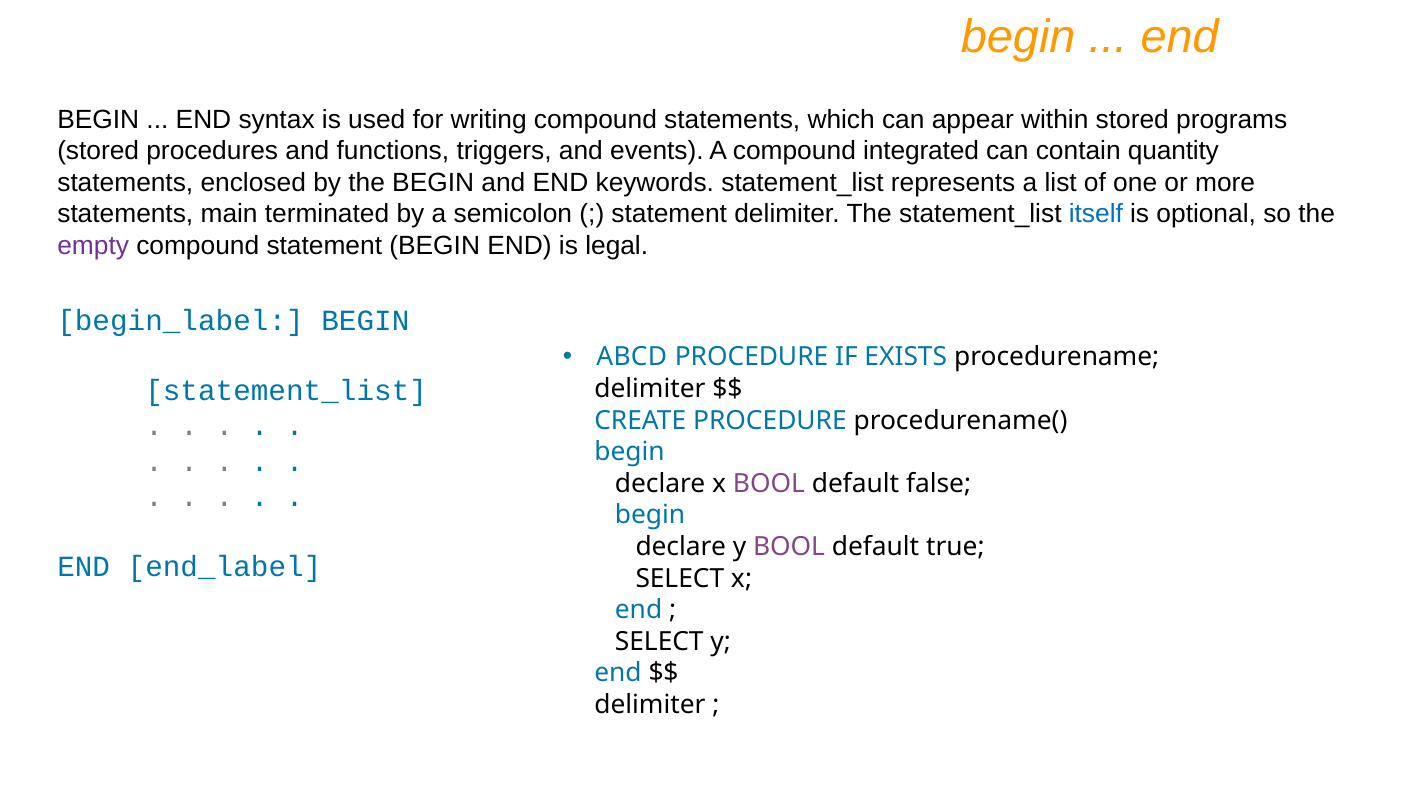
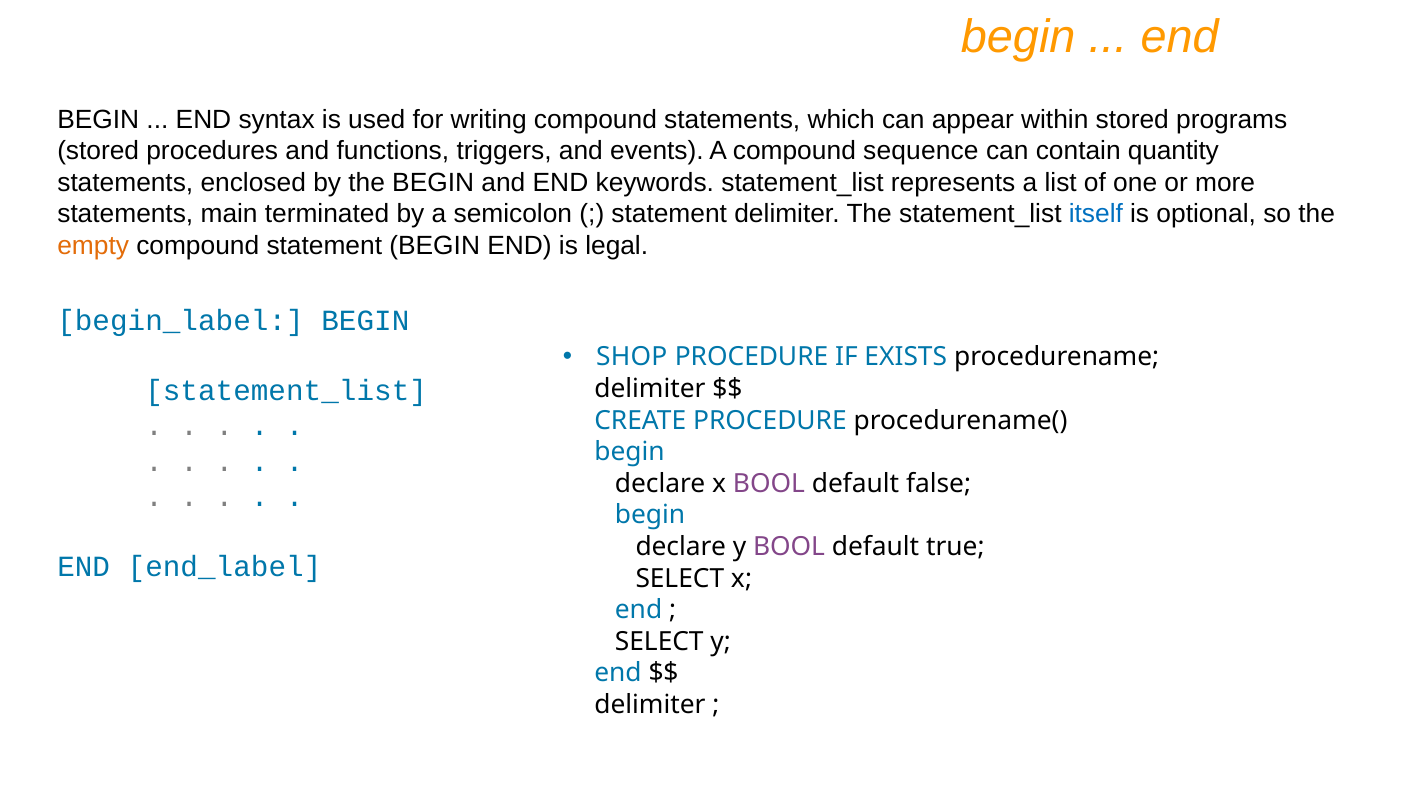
integrated: integrated -> sequence
empty colour: purple -> orange
ABCD: ABCD -> SHOP
